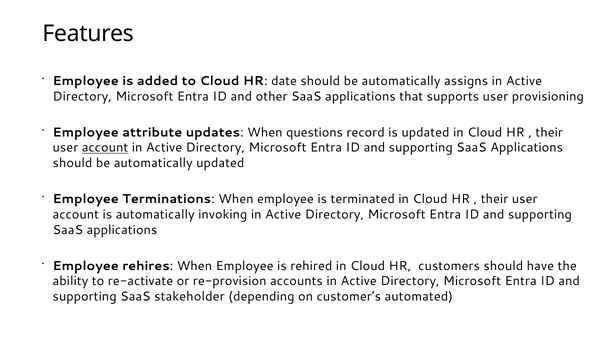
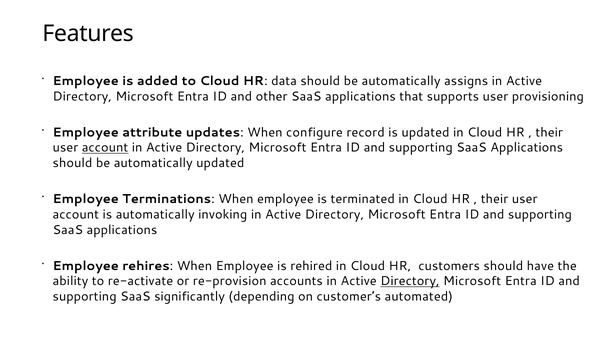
date: date -> data
questions: questions -> configure
Directory at (410, 282) underline: none -> present
stakeholder: stakeholder -> significantly
